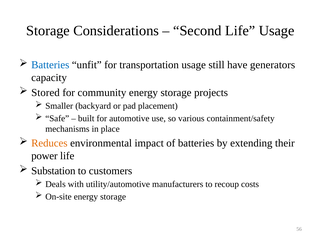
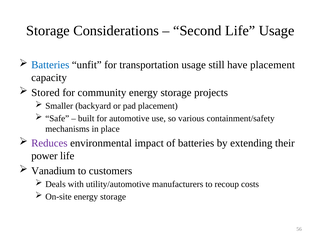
have generators: generators -> placement
Reduces colour: orange -> purple
Substation: Substation -> Vanadium
